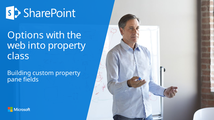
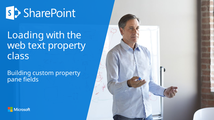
Options: Options -> Loading
into: into -> text
